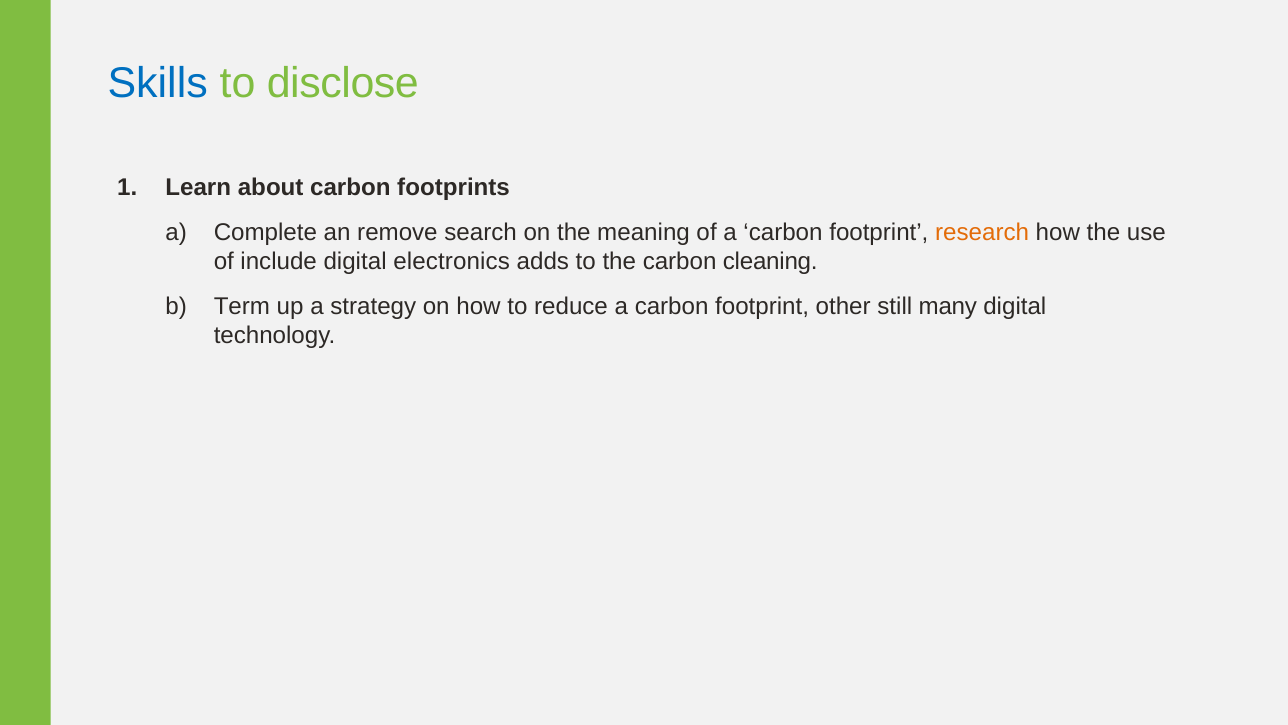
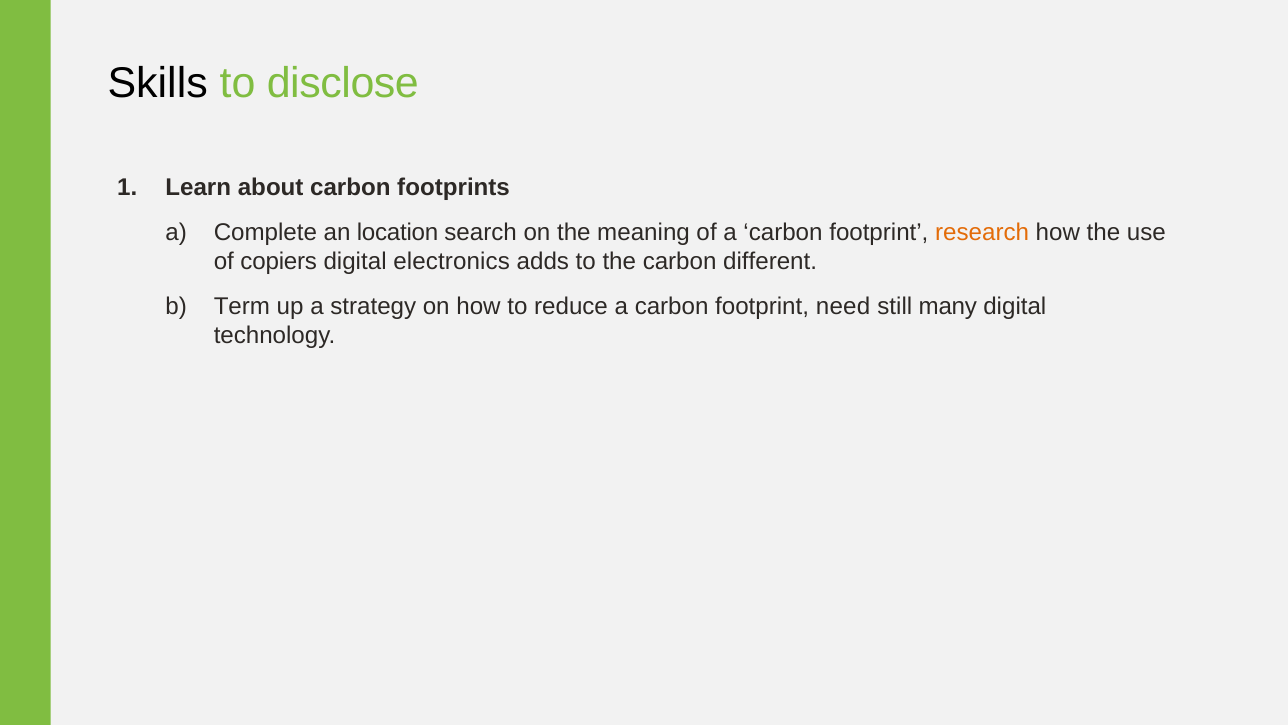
Skills colour: blue -> black
remove: remove -> location
include: include -> copiers
cleaning: cleaning -> different
other: other -> need
